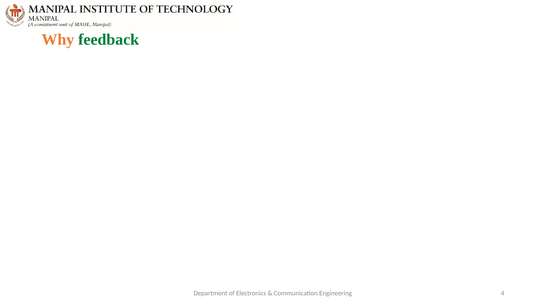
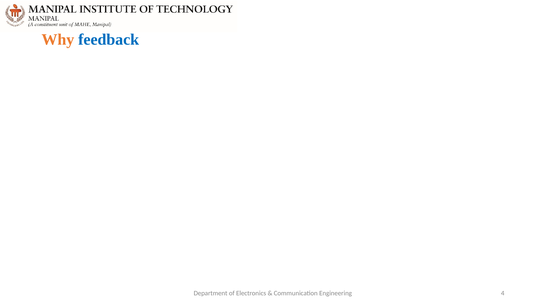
feedback colour: green -> blue
